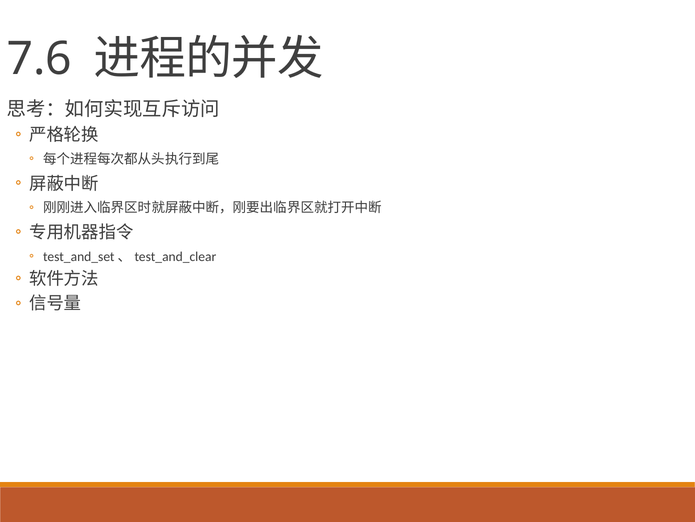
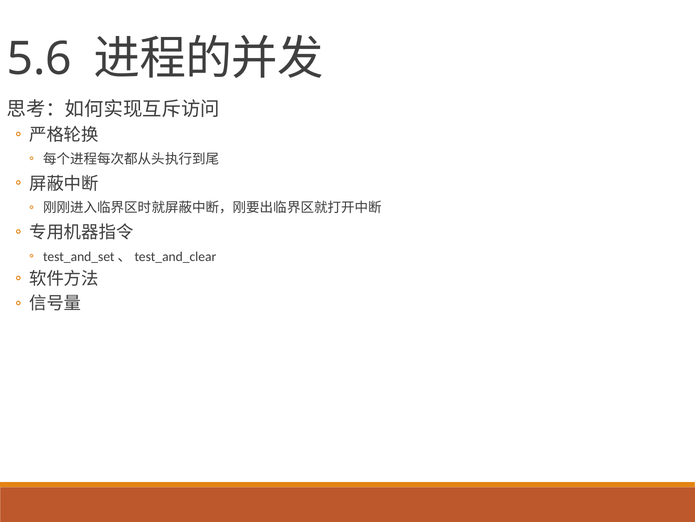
7.6: 7.6 -> 5.6
